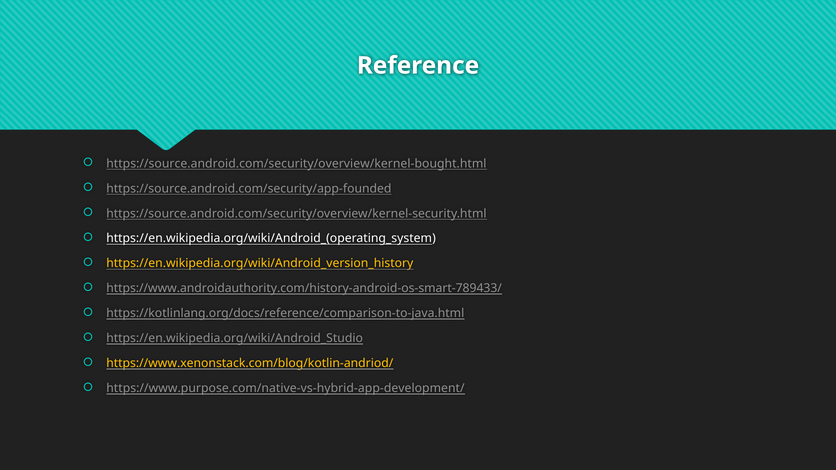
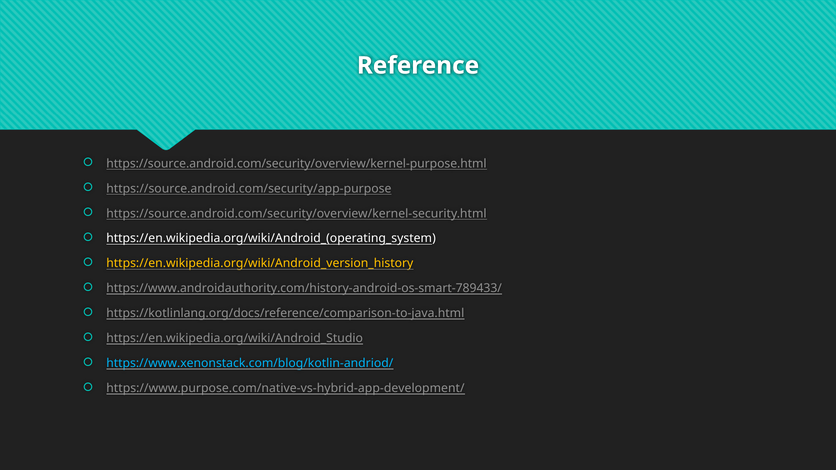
https://source.android.com/security/overview/kernel-bought.html: https://source.android.com/security/overview/kernel-bought.html -> https://source.android.com/security/overview/kernel-purpose.html
https://source.android.com/security/app-founded: https://source.android.com/security/app-founded -> https://source.android.com/security/app-purpose
https://www.xenonstack.com/blog/kotlin-andriod/ colour: yellow -> light blue
